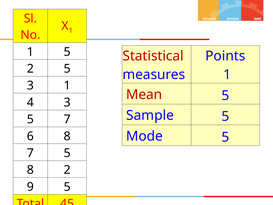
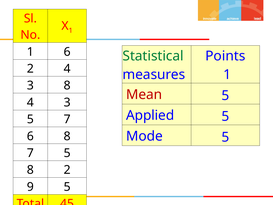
1 5: 5 -> 6
Statistical colour: red -> green
2 5: 5 -> 4
3 1: 1 -> 8
Sample: Sample -> Applied
